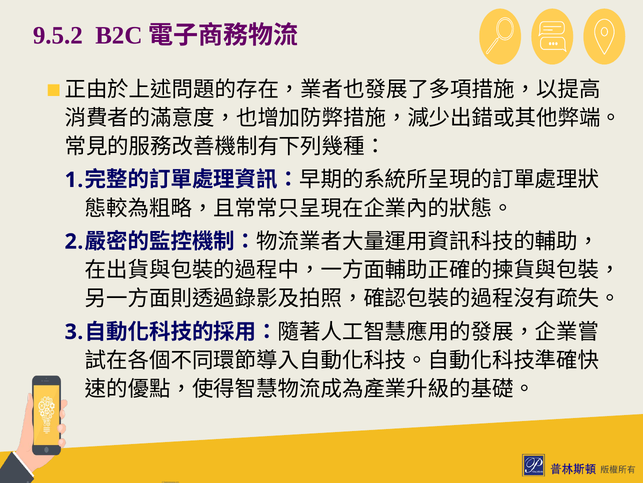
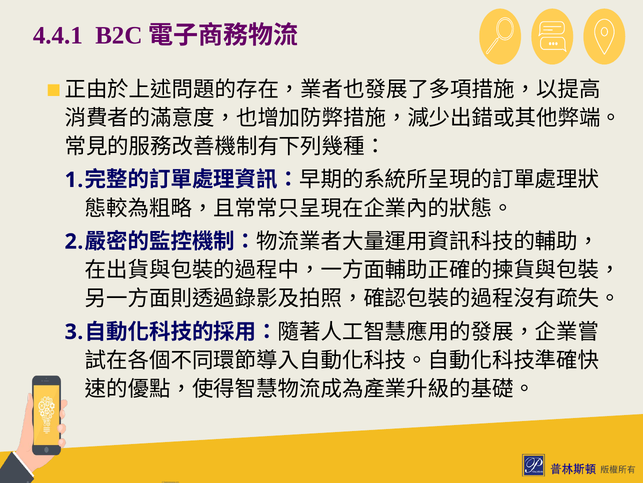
9.5.2: 9.5.2 -> 4.4.1
